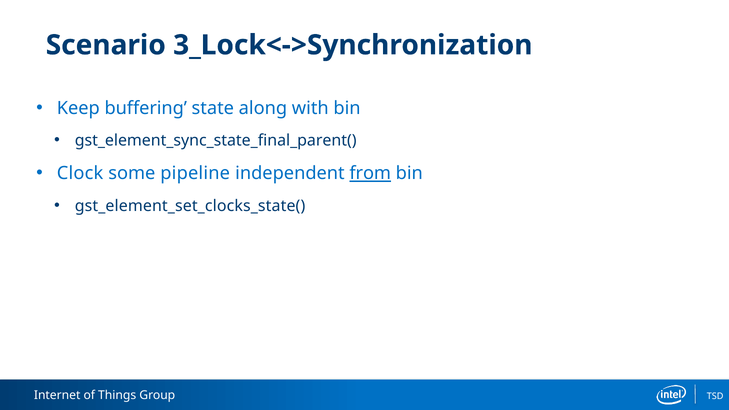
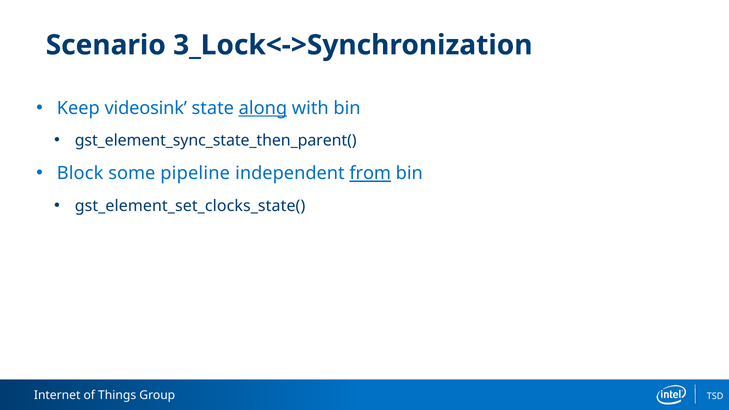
buffering: buffering -> videosink
along underline: none -> present
gst_element_sync_state_final_parent(: gst_element_sync_state_final_parent( -> gst_element_sync_state_then_parent(
Clock: Clock -> Block
